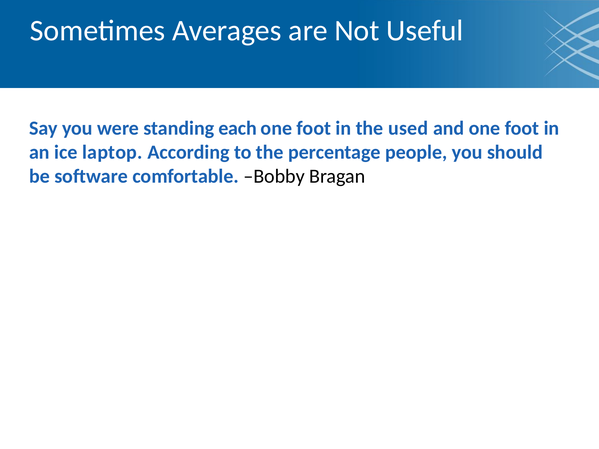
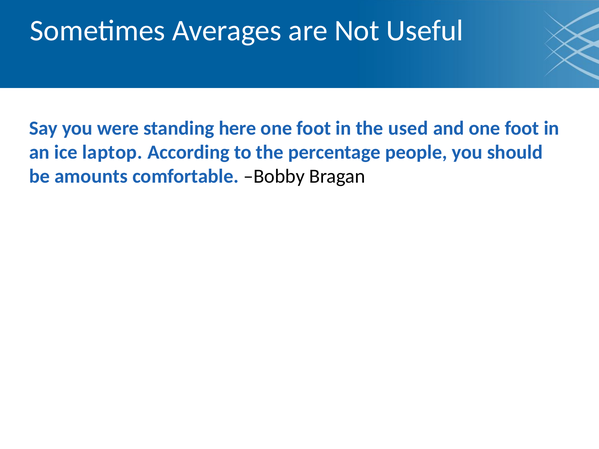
each: each -> here
software: software -> amounts
